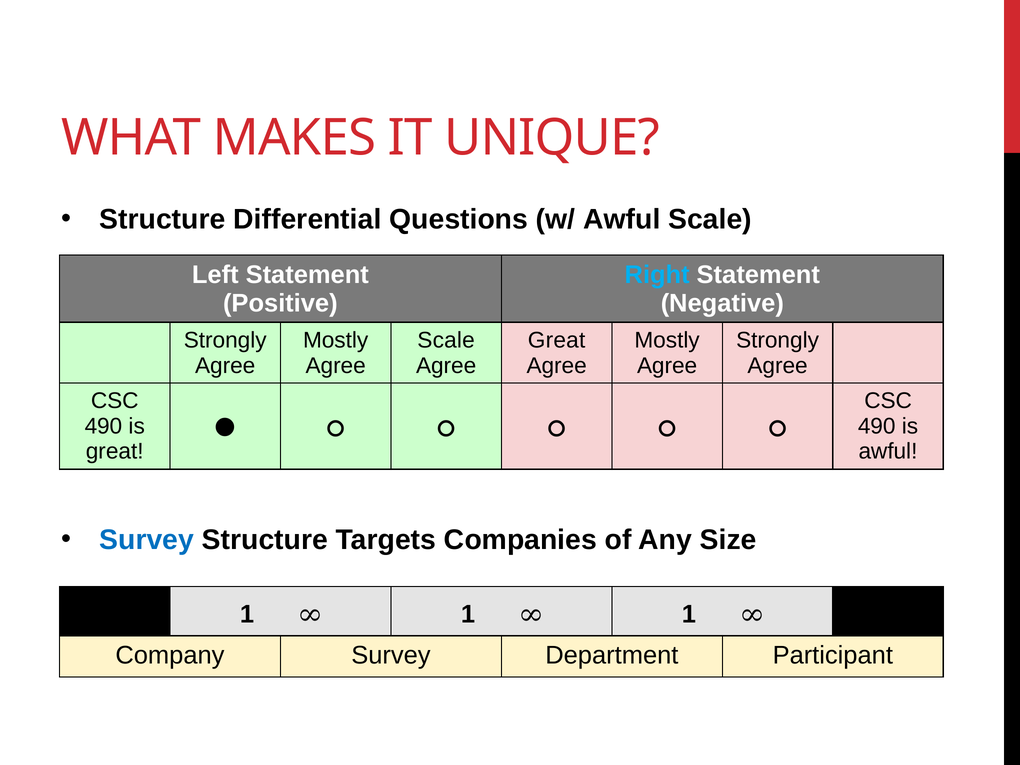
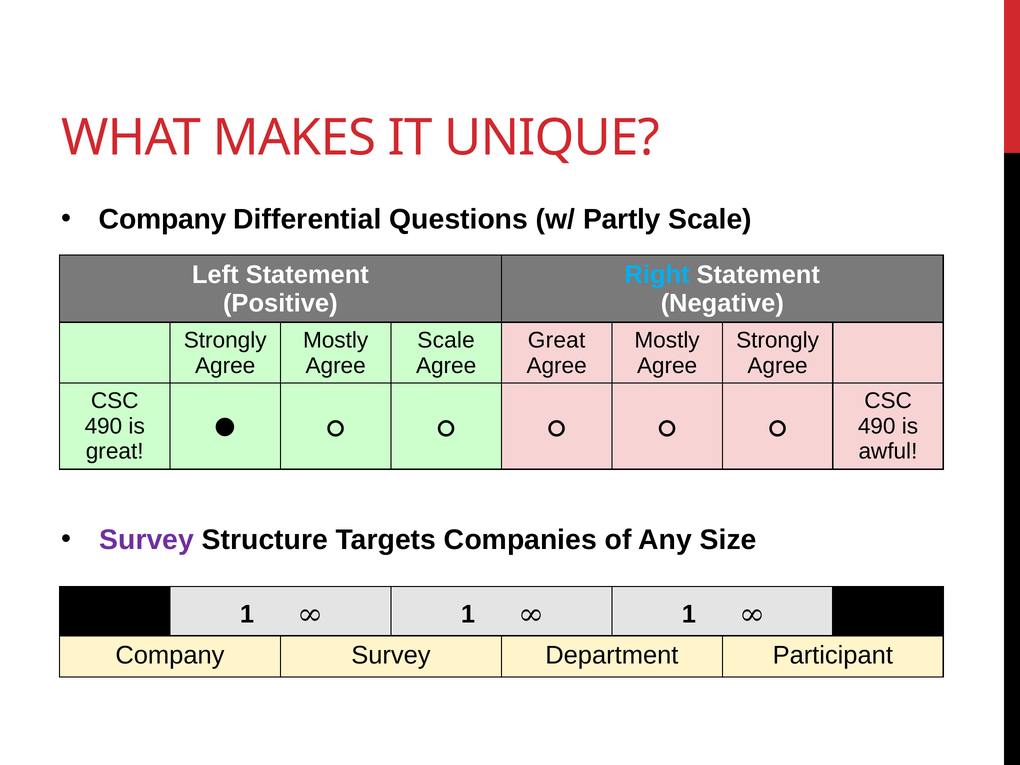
Structure at (162, 220): Structure -> Company
w/ Awful: Awful -> Partly
Survey at (147, 540) colour: blue -> purple
